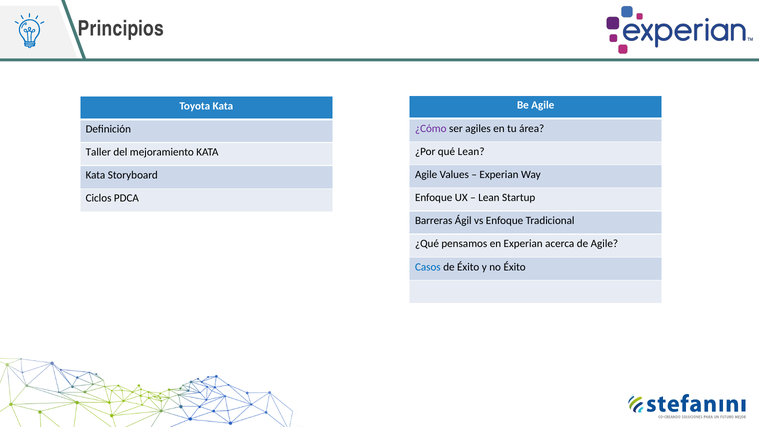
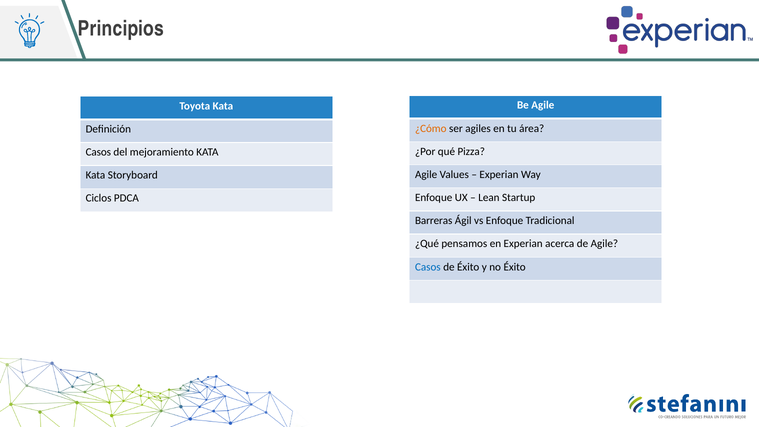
¿Cómo colour: purple -> orange
qué Lean: Lean -> Pizza
Taller at (98, 152): Taller -> Casos
